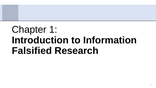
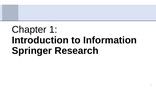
Falsified: Falsified -> Springer
